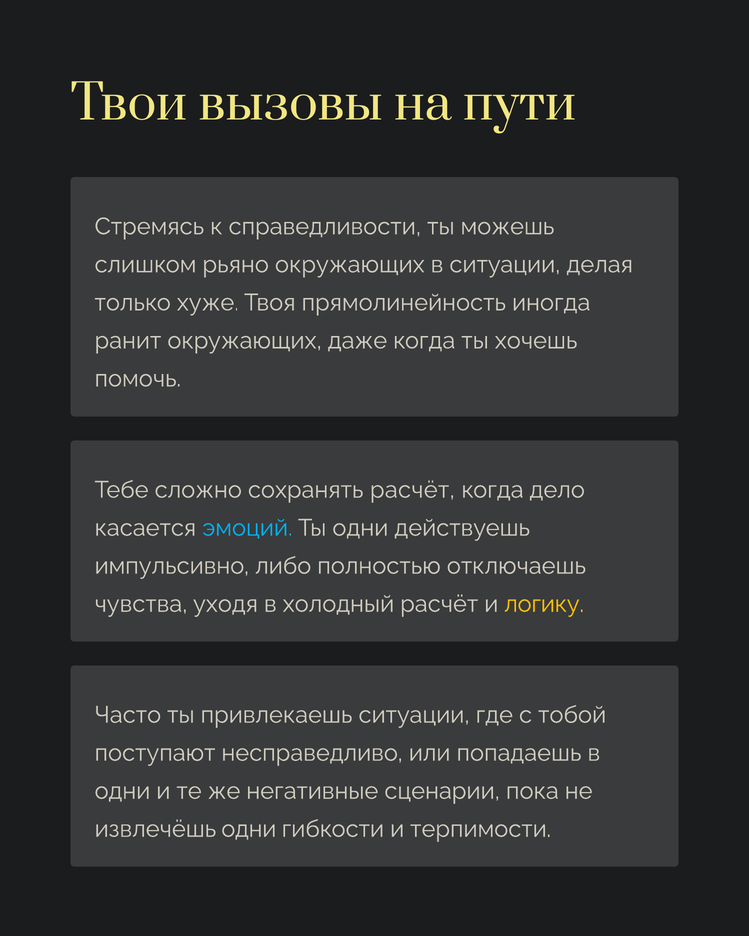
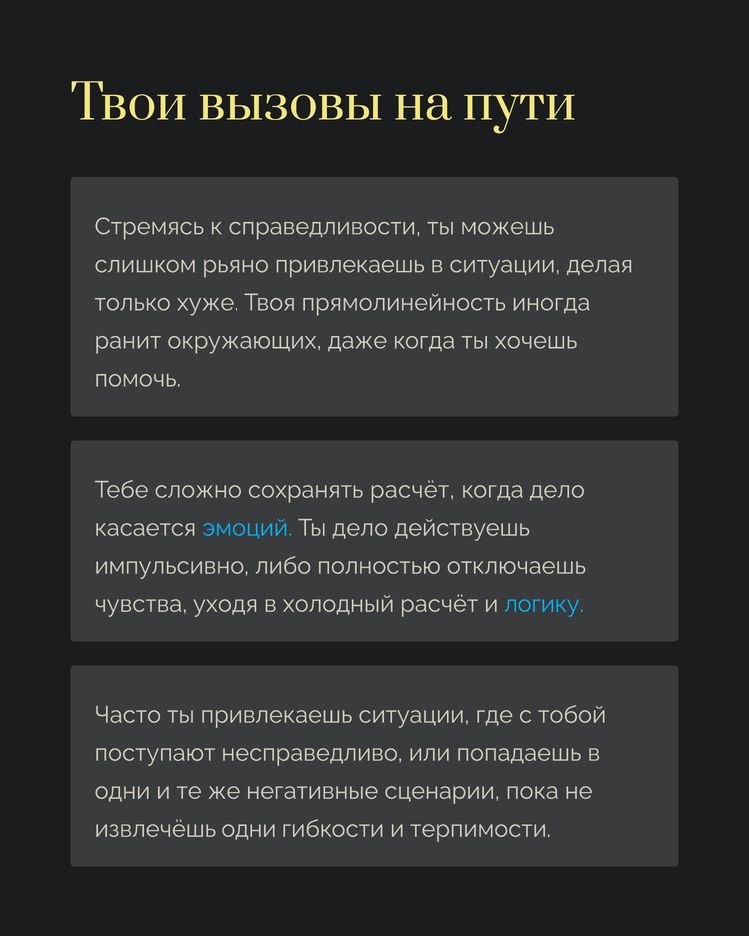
рьяно окружающих: окружающих -> привлекаешь
Ты одни: одни -> дело
логику colour: yellow -> light blue
